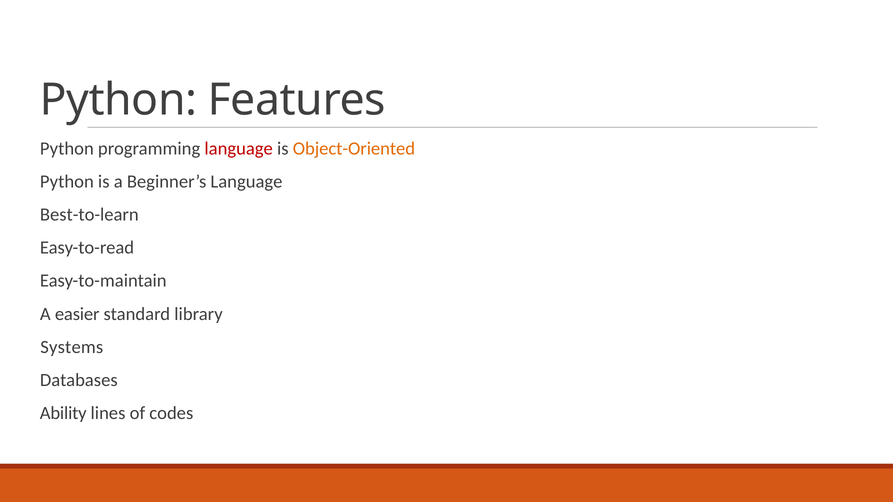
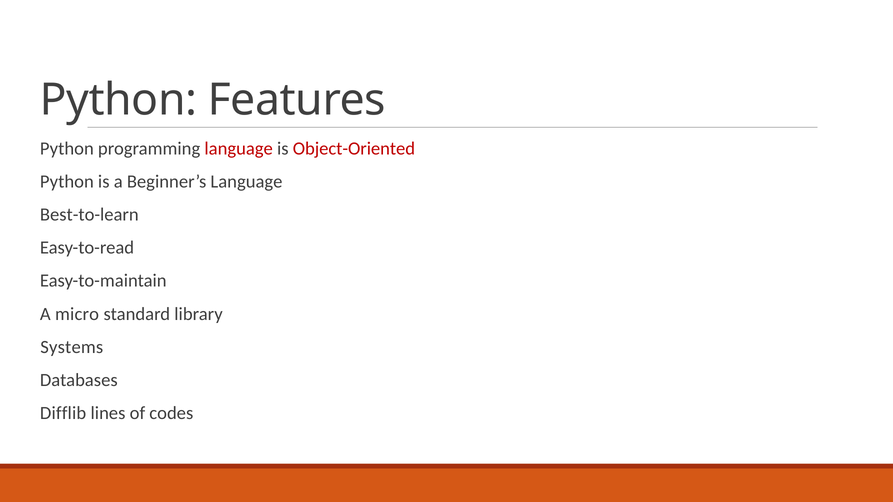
Object-Oriented colour: orange -> red
easier: easier -> micro
Ability: Ability -> Difflib
